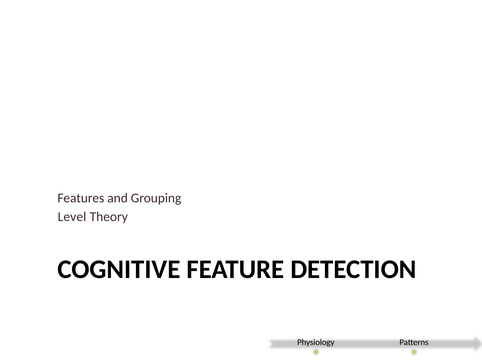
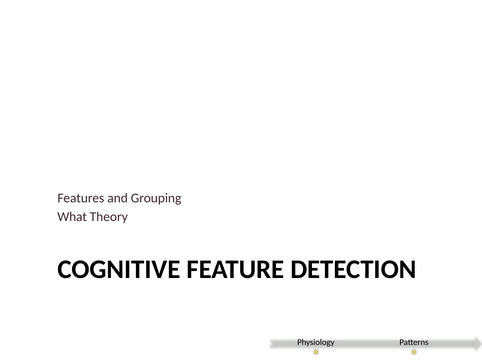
Level: Level -> What
